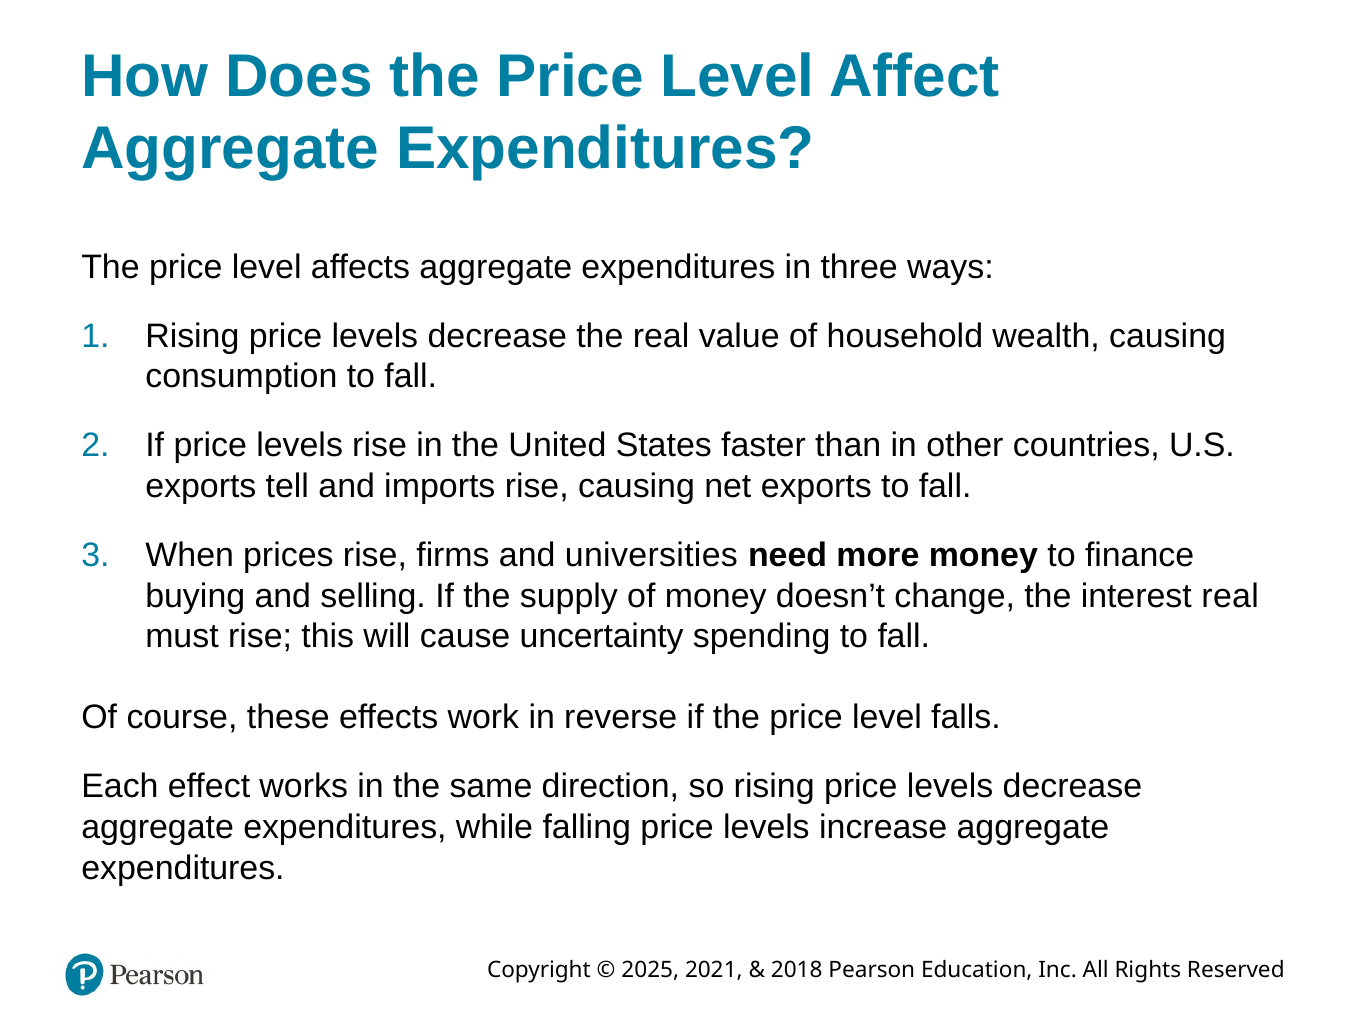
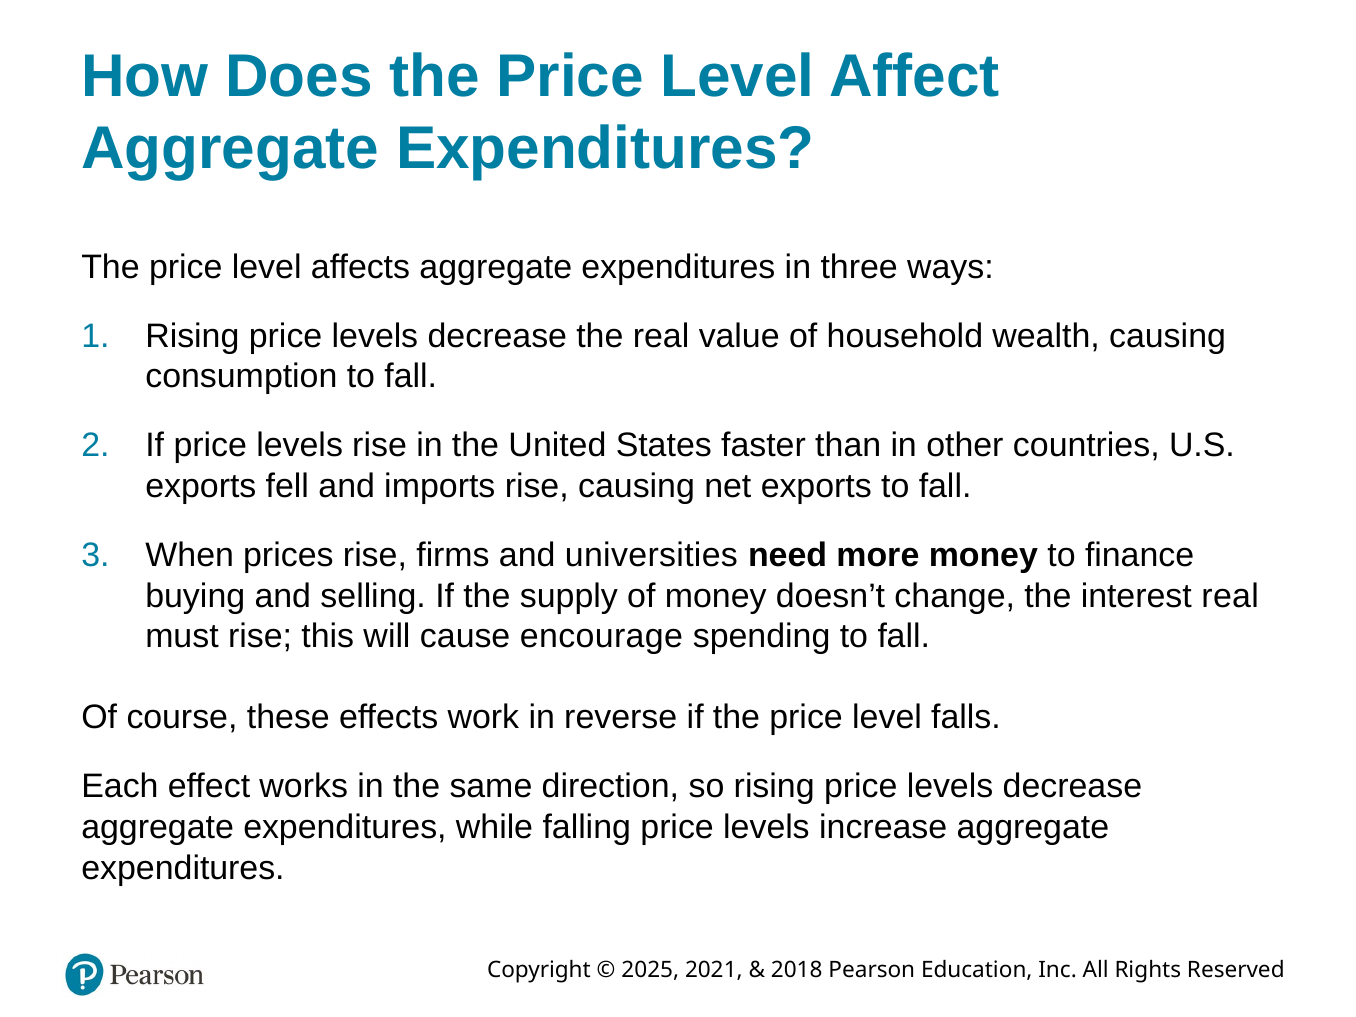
tell: tell -> fell
uncertainty: uncertainty -> encourage
